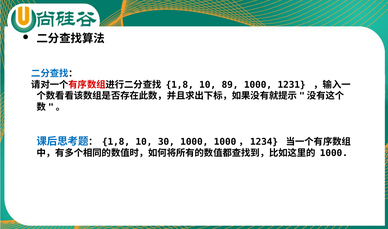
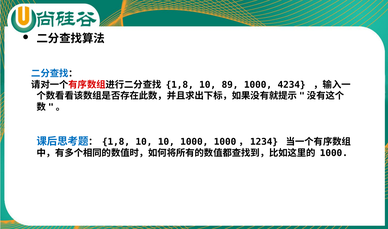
1231: 1231 -> 4234
10 30: 30 -> 10
